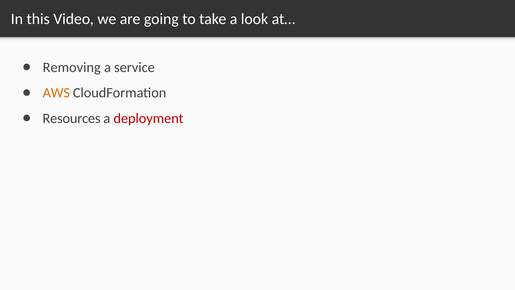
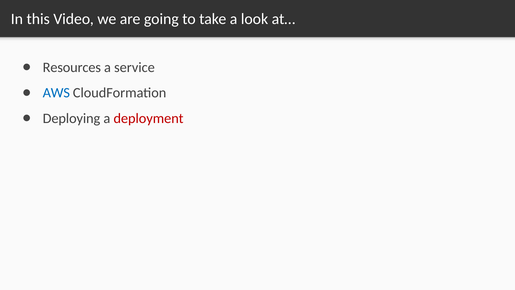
Removing: Removing -> Resources
AWS colour: orange -> blue
Resources: Resources -> Deploying
